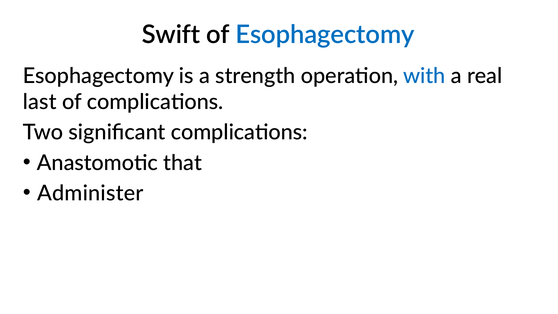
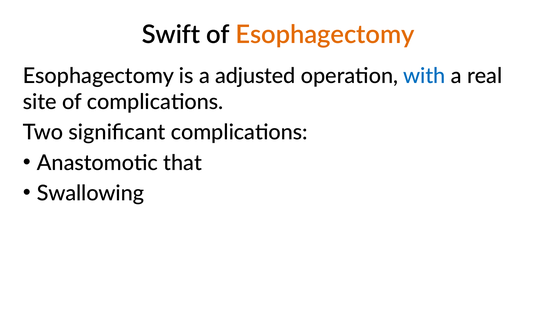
Esophagectomy at (325, 35) colour: blue -> orange
strength: strength -> adjusted
last: last -> site
Administer: Administer -> Swallowing
